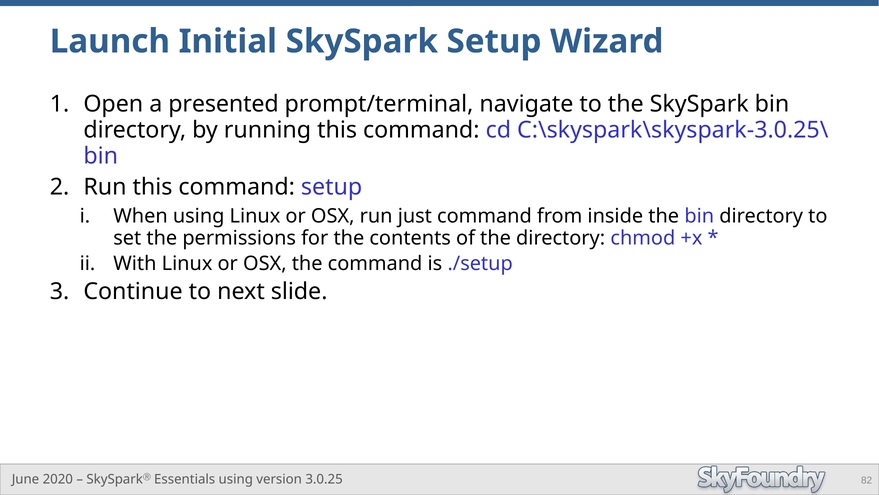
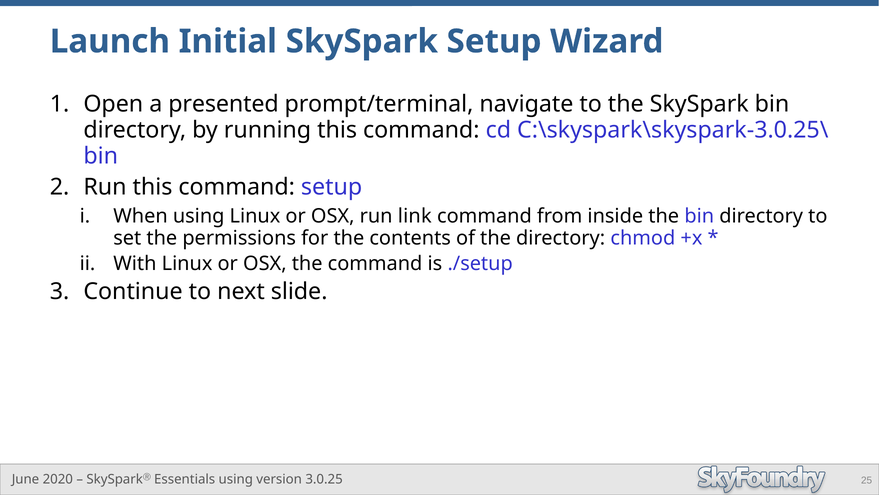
just: just -> link
82: 82 -> 25
